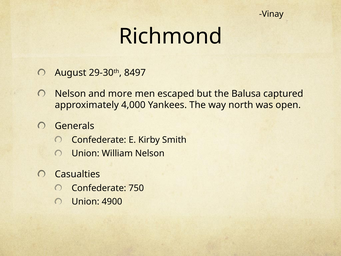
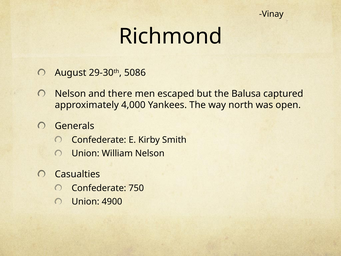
8497: 8497 -> 5086
more: more -> there
